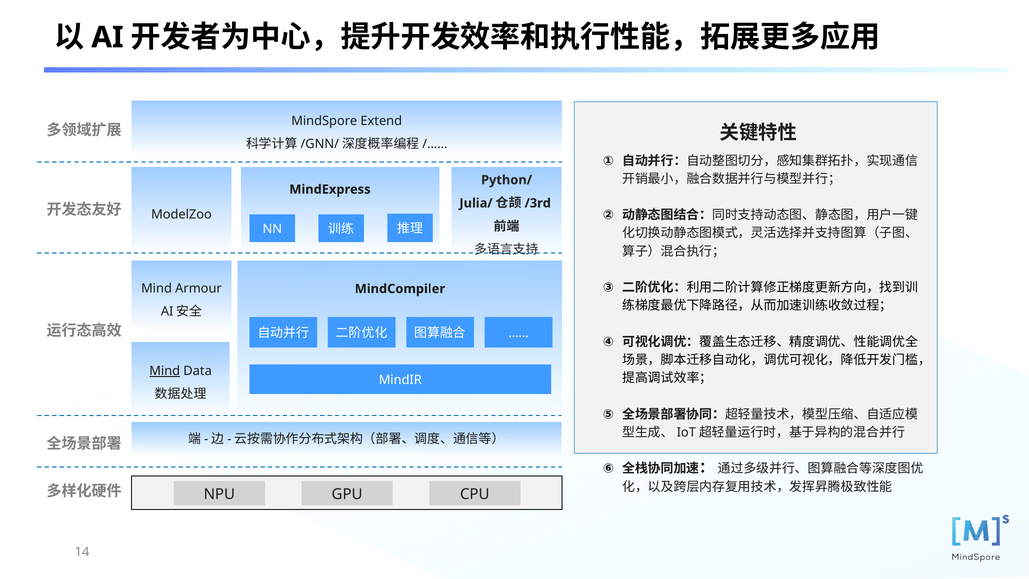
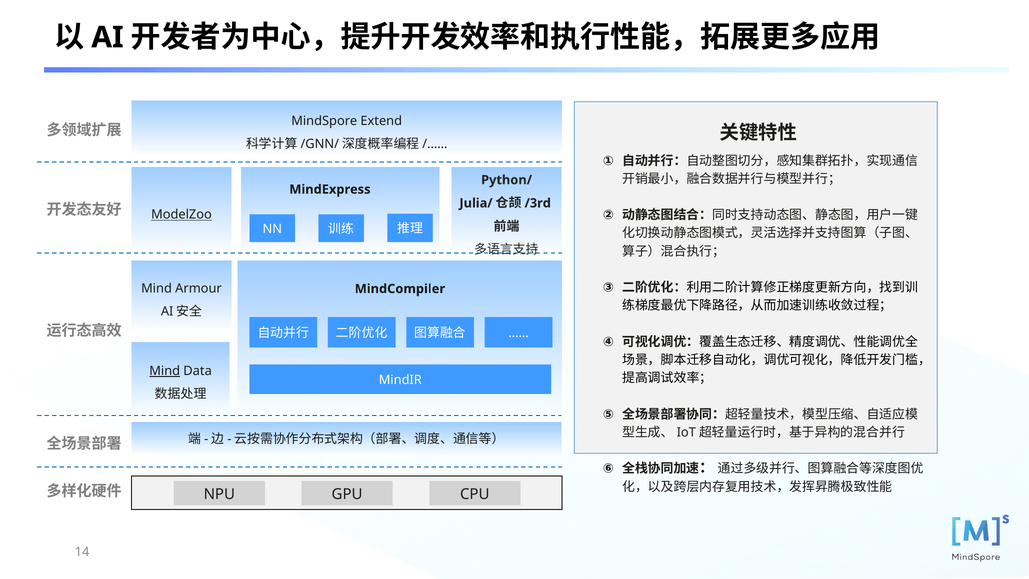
ModelZoo underline: none -> present
